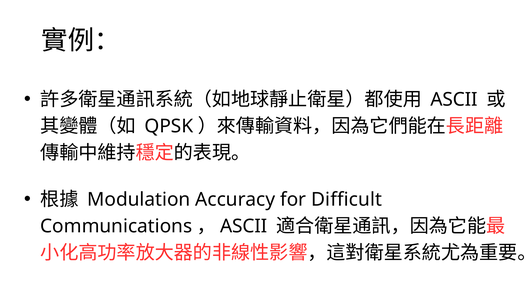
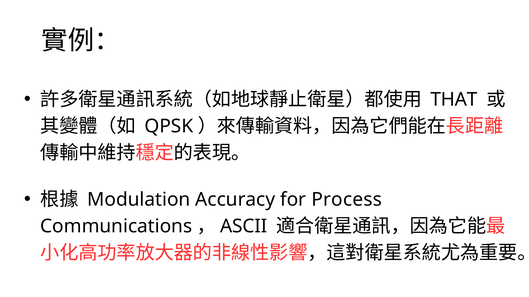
ASCII at (454, 100): ASCII -> THAT
Difficult: Difficult -> Process
